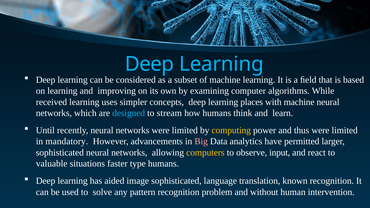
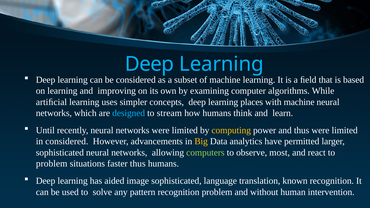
received: received -> artiﬁcial
in mandatory: mandatory -> considered
Big colour: pink -> yellow
computers colour: yellow -> light green
input: input -> most
valuable at (52, 164): valuable -> problem
faster type: type -> thus
